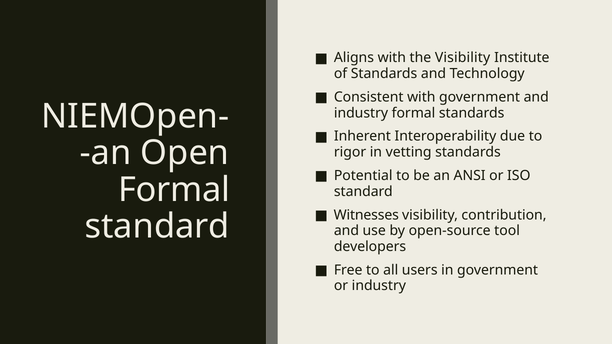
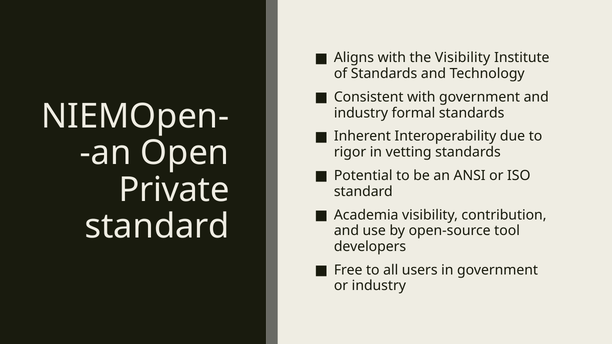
Formal at (174, 190): Formal -> Private
Witnesses: Witnesses -> Academia
